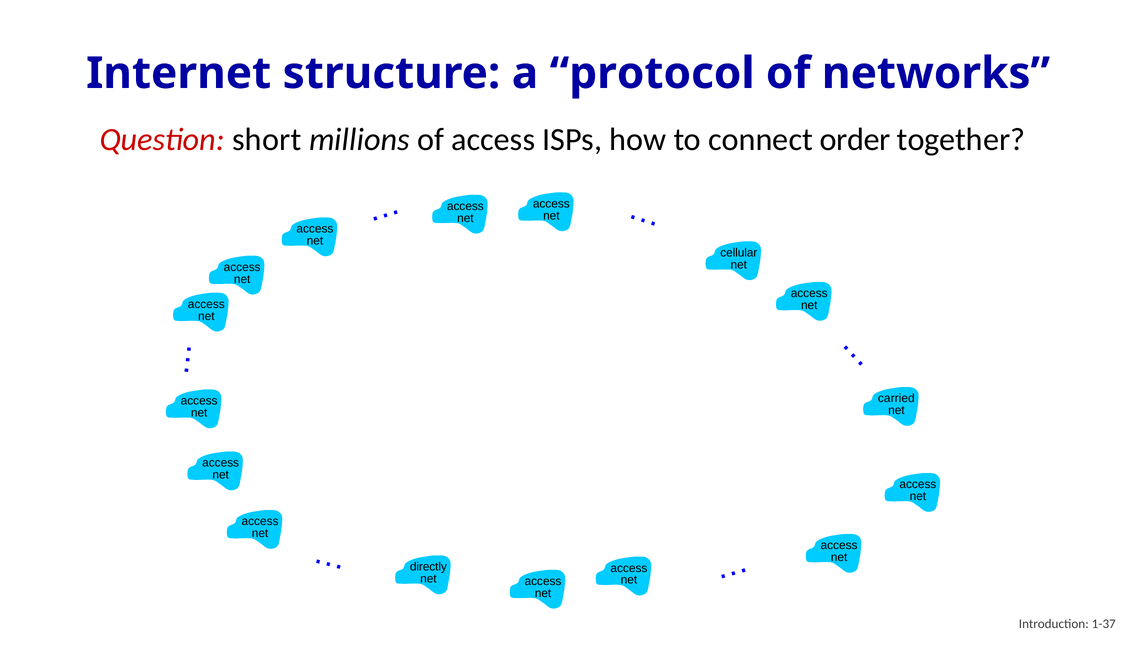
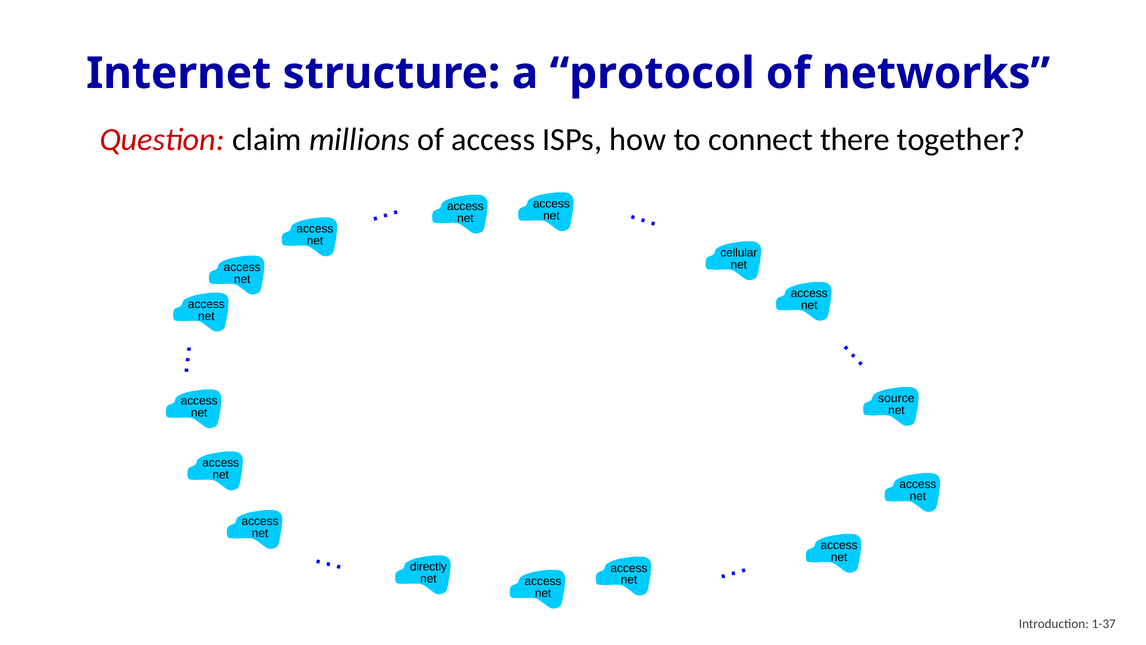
short: short -> claim
order: order -> there
carried: carried -> source
